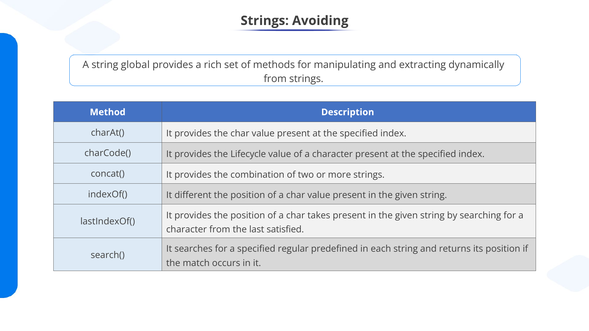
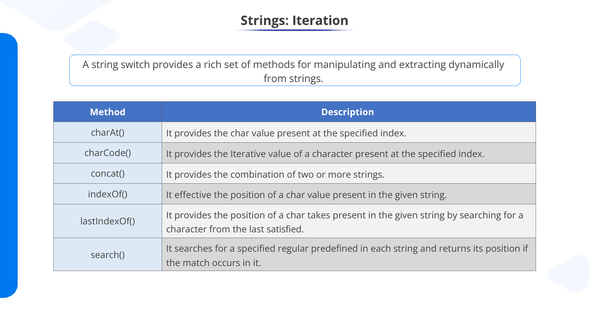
Avoiding: Avoiding -> Iteration
global: global -> switch
Lifecycle: Lifecycle -> Iterative
different: different -> effective
